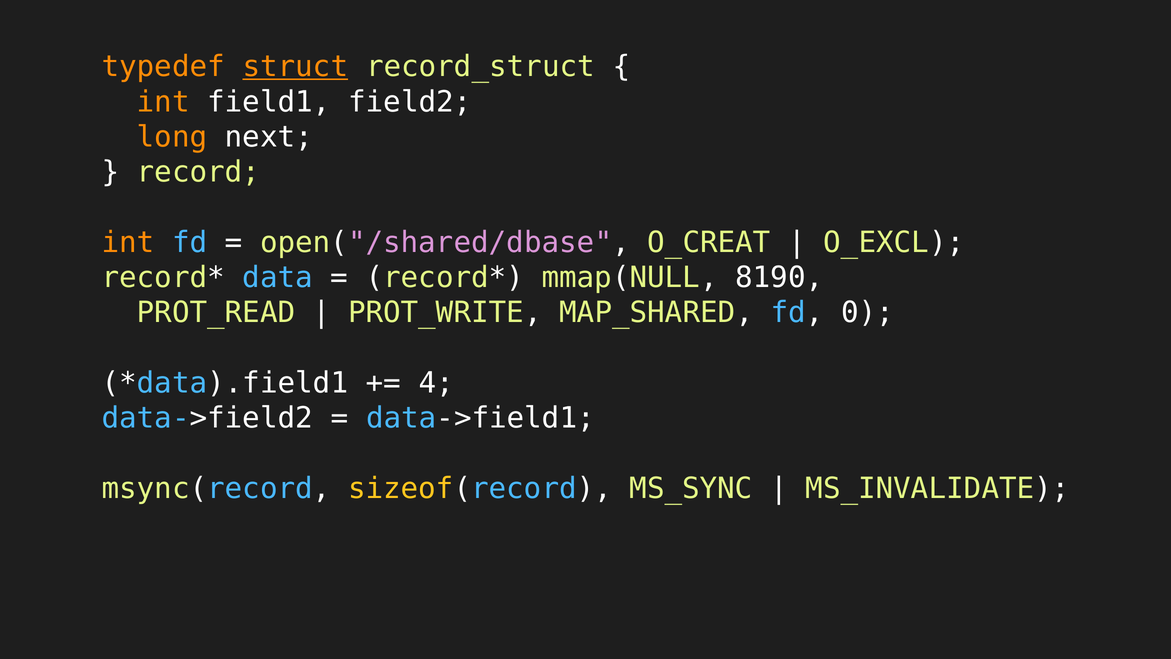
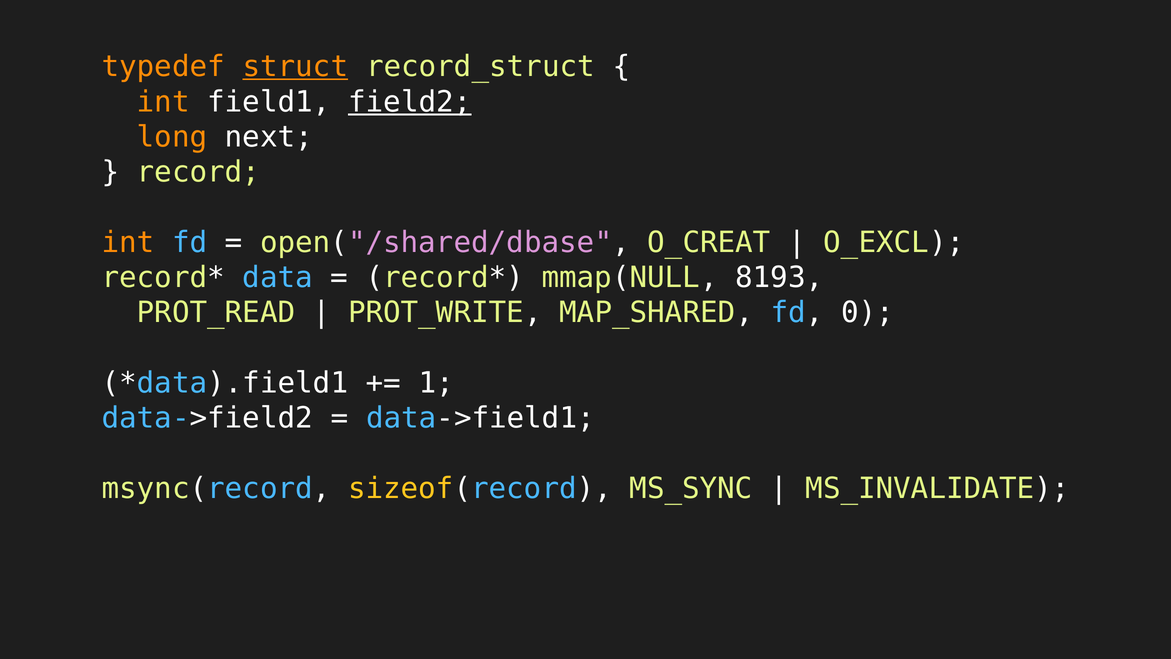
field2 underline: none -> present
8190: 8190 -> 8193
4: 4 -> 1
